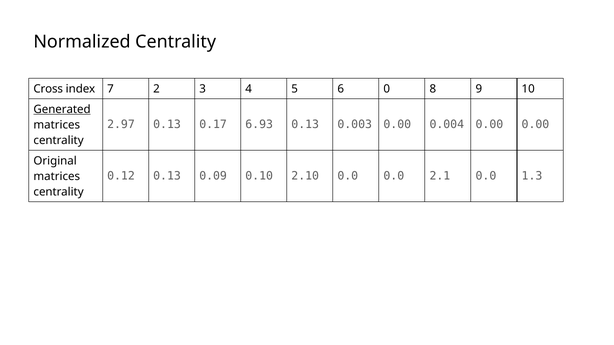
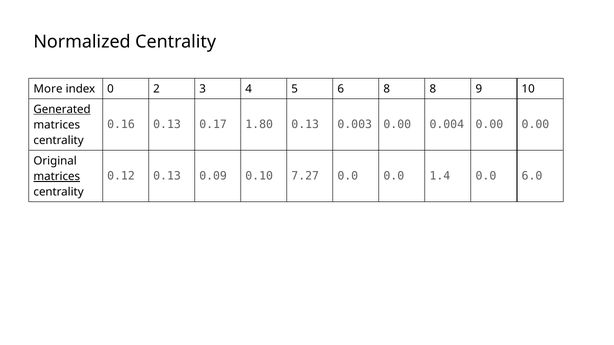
Cross: Cross -> More
7: 7 -> 0
6 0: 0 -> 8
2.97: 2.97 -> 0.16
6.93: 6.93 -> 1.80
2.10: 2.10 -> 7.27
2.1: 2.1 -> 1.4
1.3: 1.3 -> 6.0
matrices at (57, 177) underline: none -> present
